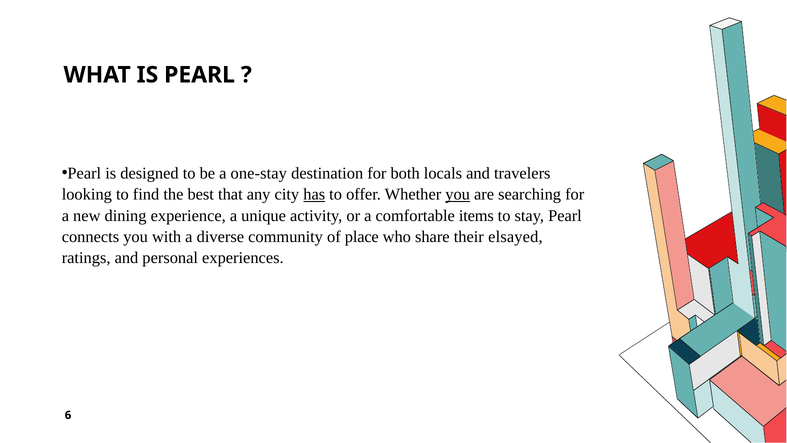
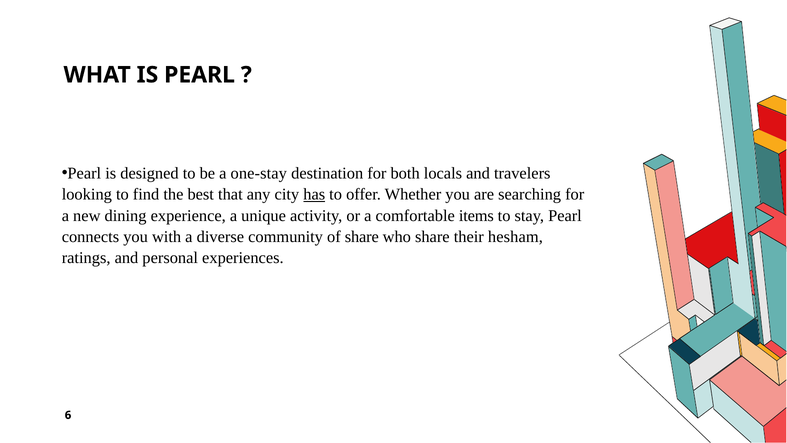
you at (458, 194) underline: present -> none
of place: place -> share
elsayed: elsayed -> hesham
